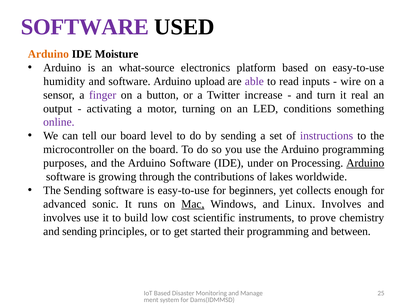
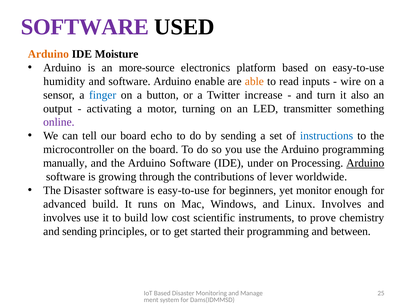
what-source: what-source -> more-source
upload: upload -> enable
able colour: purple -> orange
finger colour: purple -> blue
real: real -> also
conditions: conditions -> transmitter
level: level -> echo
instructions colour: purple -> blue
purposes: purposes -> manually
lakes: lakes -> lever
The Sending: Sending -> Disaster
collects: collects -> monitor
advanced sonic: sonic -> build
Mac underline: present -> none
